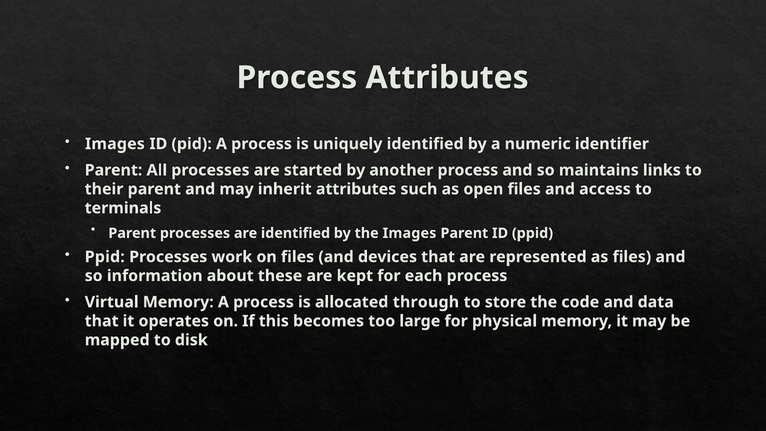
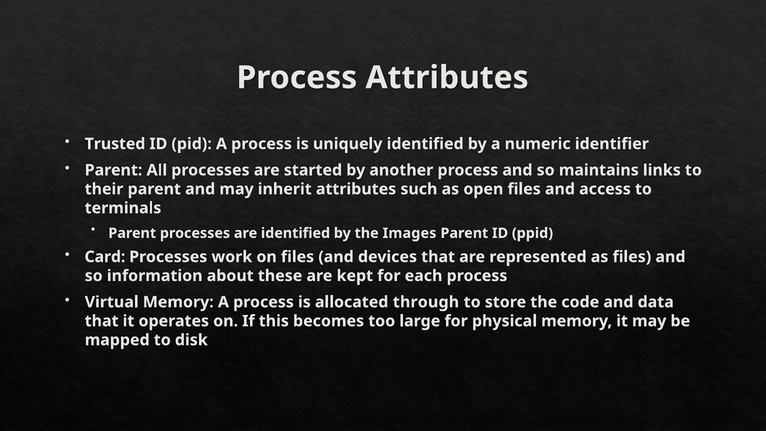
Images at (115, 144): Images -> Trusted
Ppid at (105, 257): Ppid -> Card
